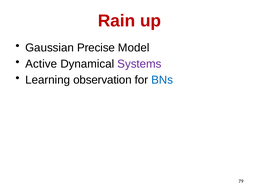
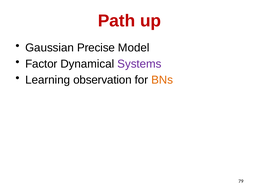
Rain: Rain -> Path
Active: Active -> Factor
BNs colour: blue -> orange
